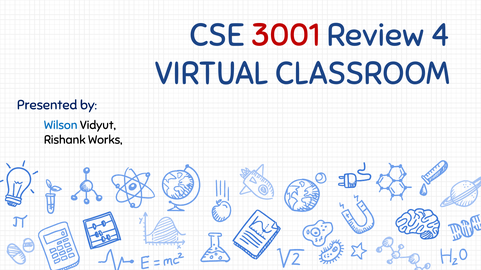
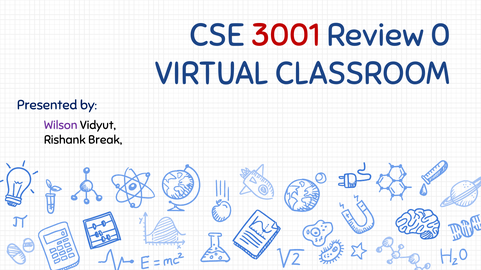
4: 4 -> 0
Wilson colour: blue -> purple
Works: Works -> Break
